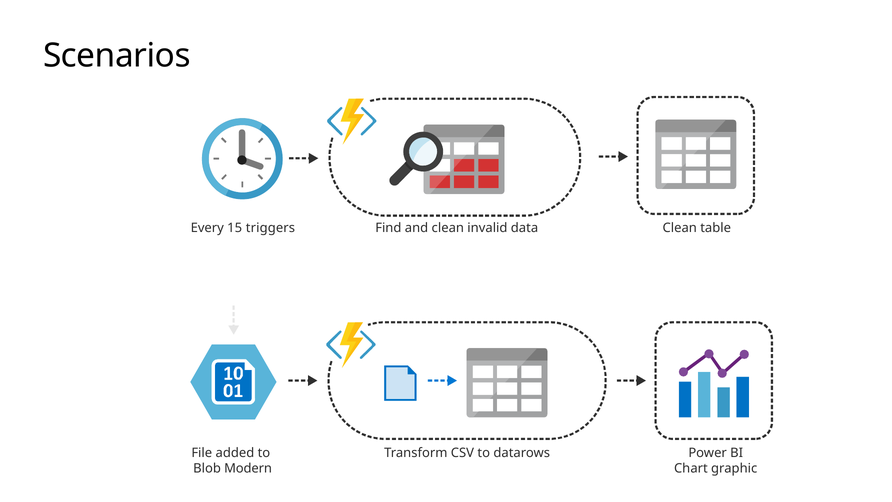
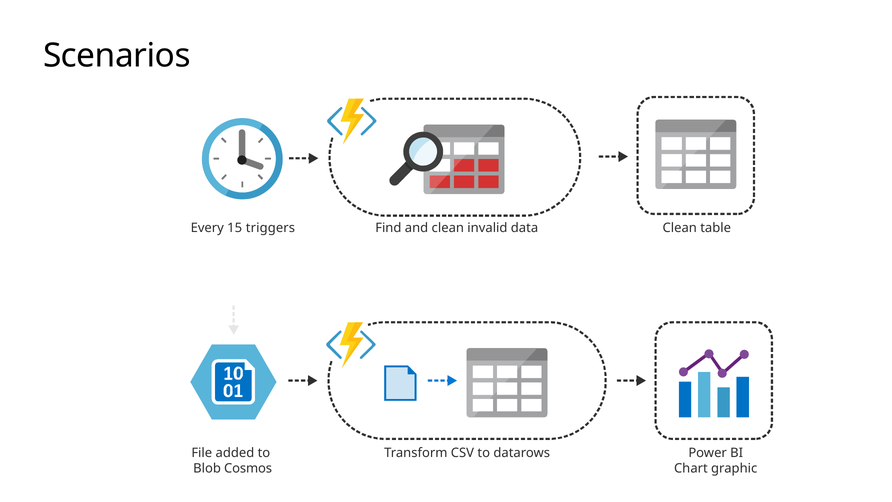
Modern: Modern -> Cosmos
